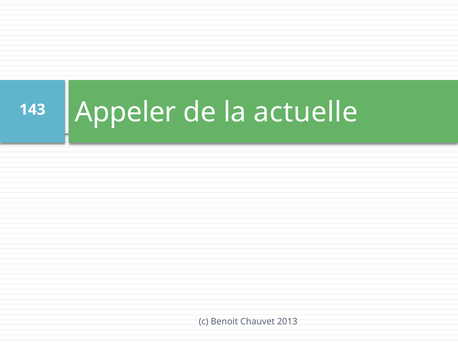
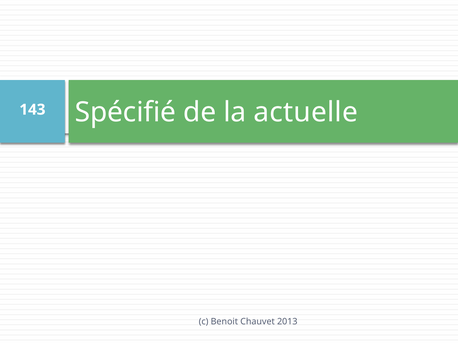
Appeler: Appeler -> Spécifié
